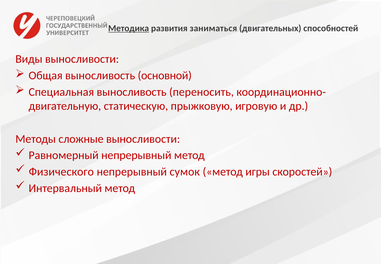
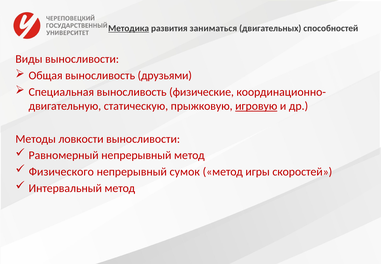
основной: основной -> друзьями
переносить: переносить -> физические
игровую underline: none -> present
сложные: сложные -> ловкости
